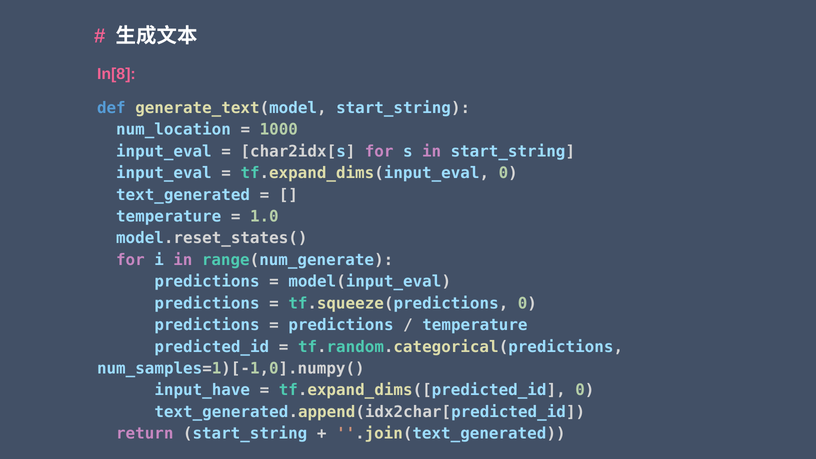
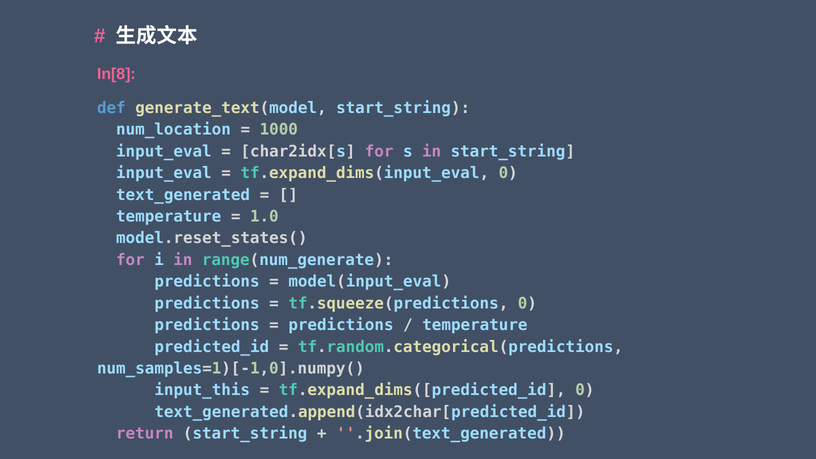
input_have: input_have -> input_this
